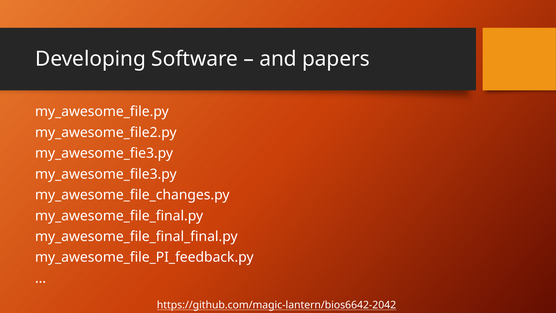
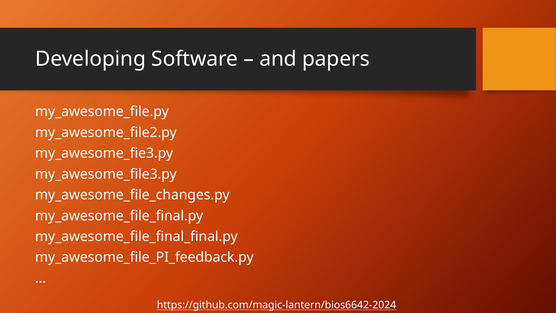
https://github.com/magic-lantern/bios6642-2042: https://github.com/magic-lantern/bios6642-2042 -> https://github.com/magic-lantern/bios6642-2024
